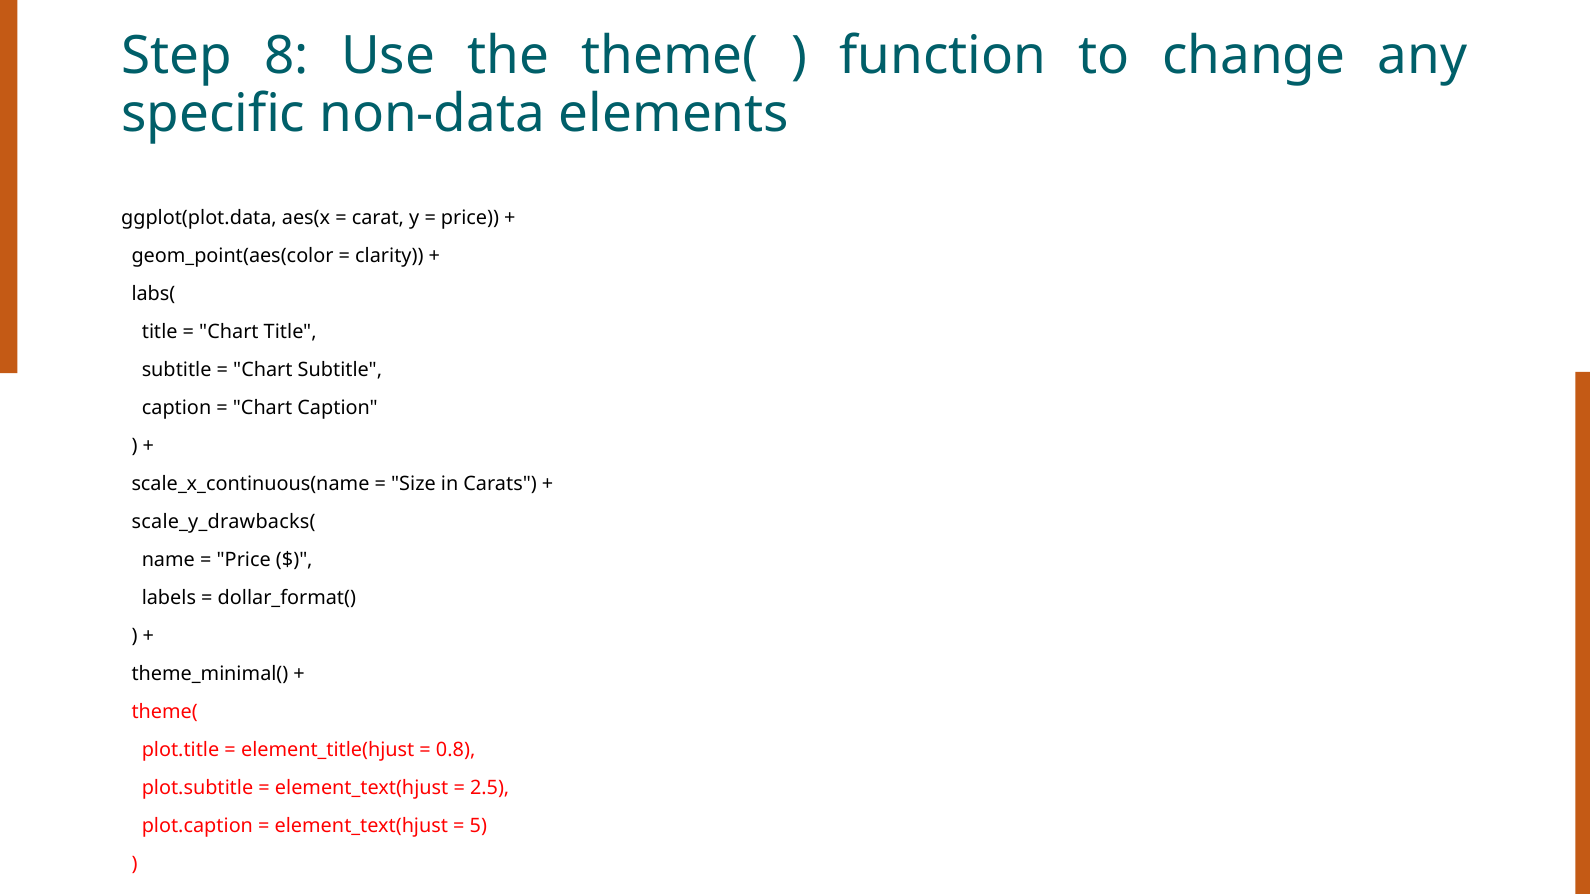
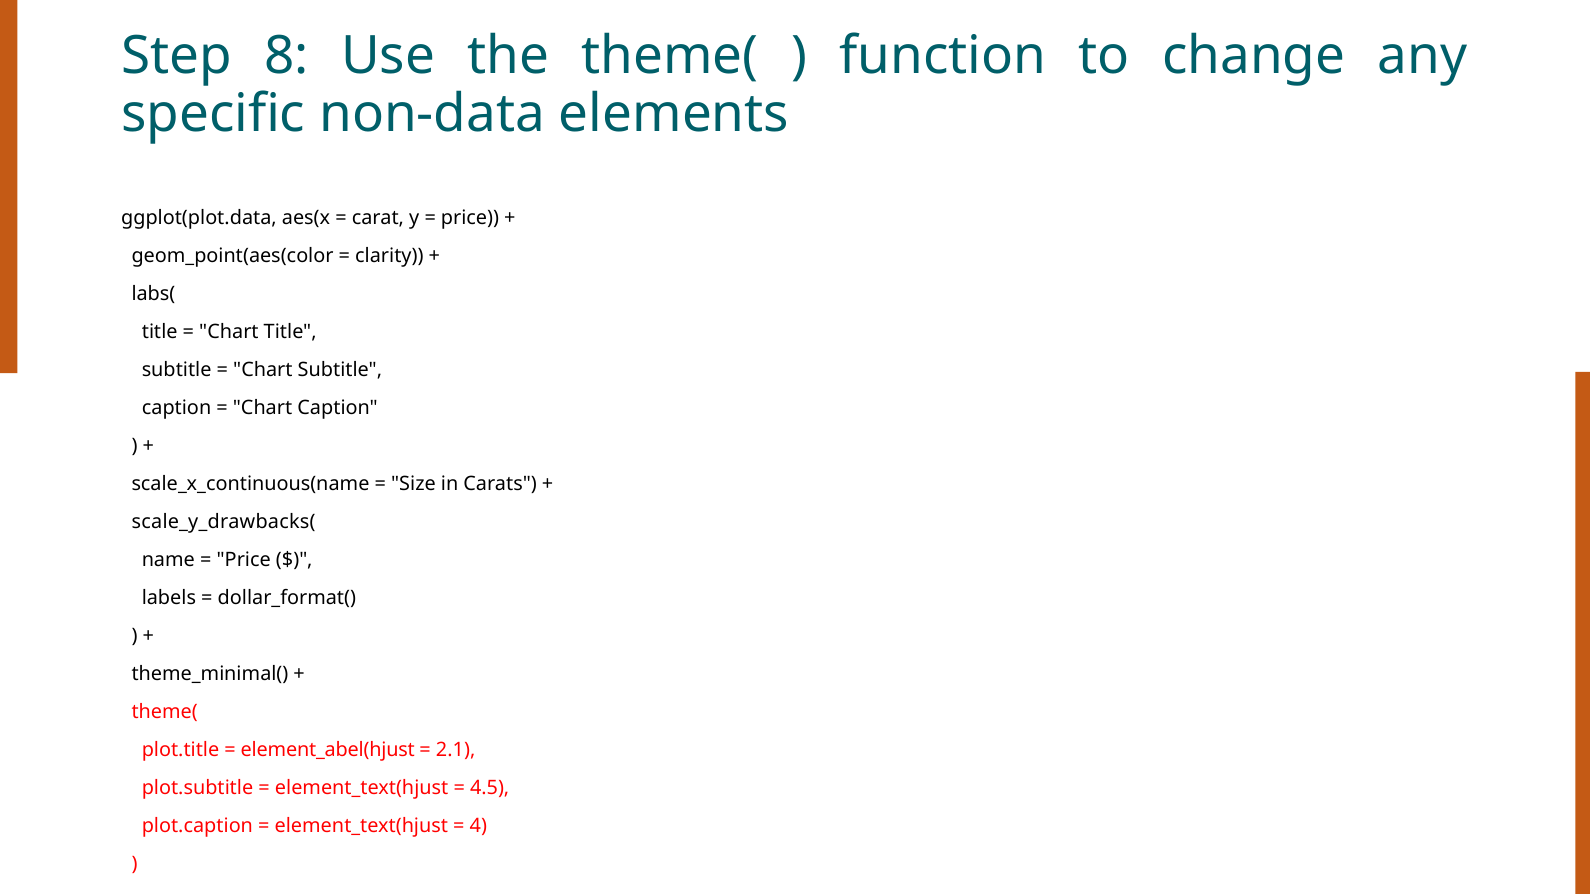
element_title(hjust: element_title(hjust -> element_abel(hjust
0.8: 0.8 -> 2.1
2.5: 2.5 -> 4.5
5: 5 -> 4
